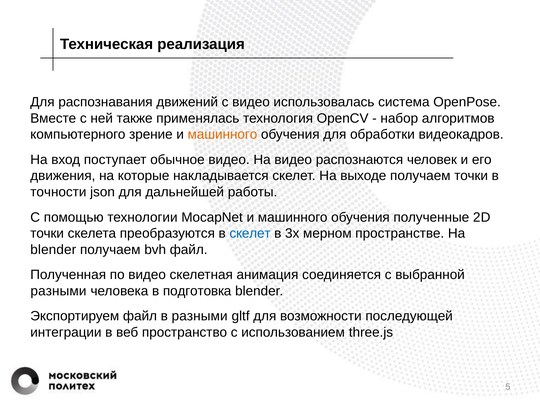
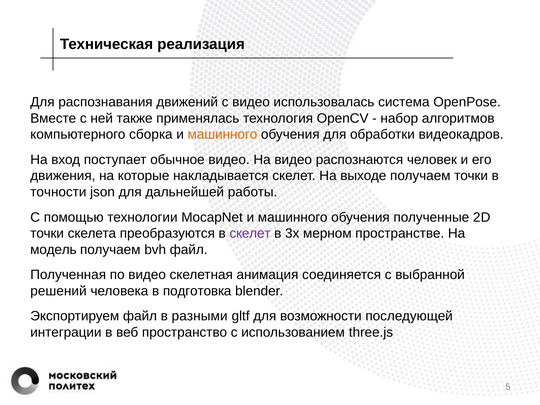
зрение: зрение -> сборка
скелет at (250, 233) colour: blue -> purple
blender at (53, 250): blender -> модель
разными at (58, 291): разными -> решений
